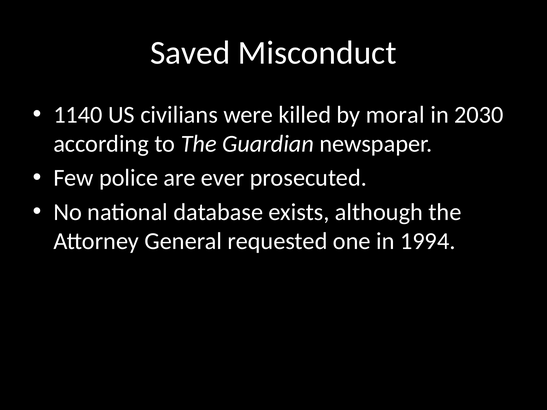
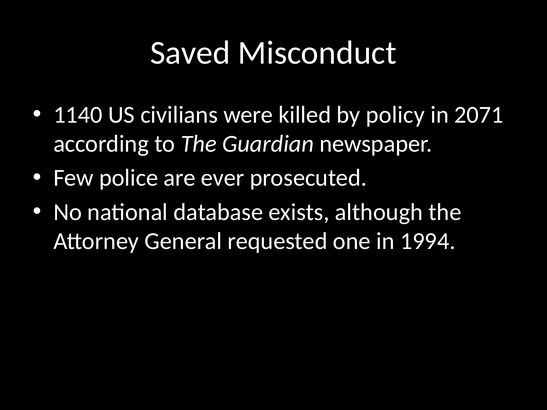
moral: moral -> policy
2030: 2030 -> 2071
